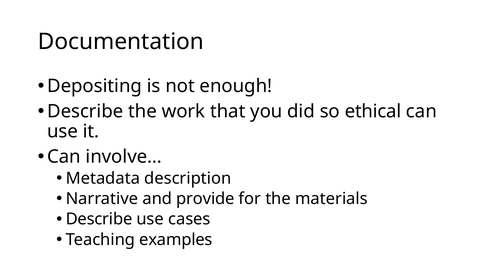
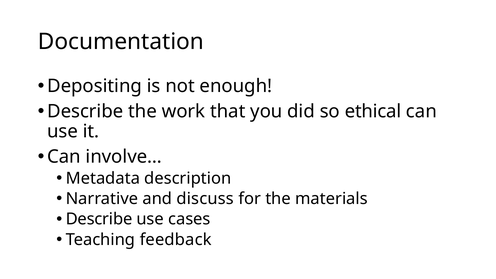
provide: provide -> discuss
examples: examples -> feedback
